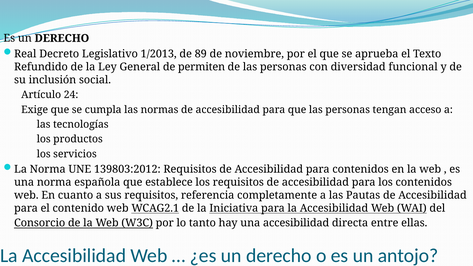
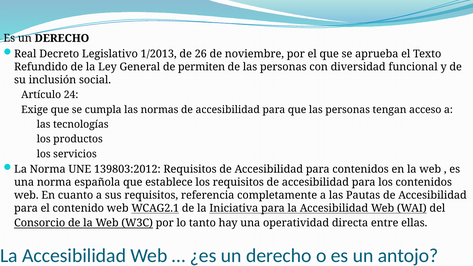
89: 89 -> 26
una accesibilidad: accesibilidad -> operatividad
